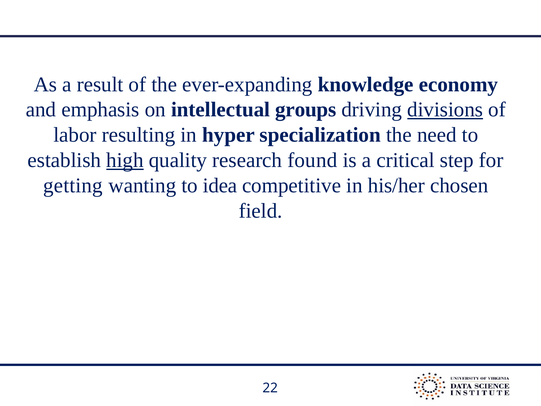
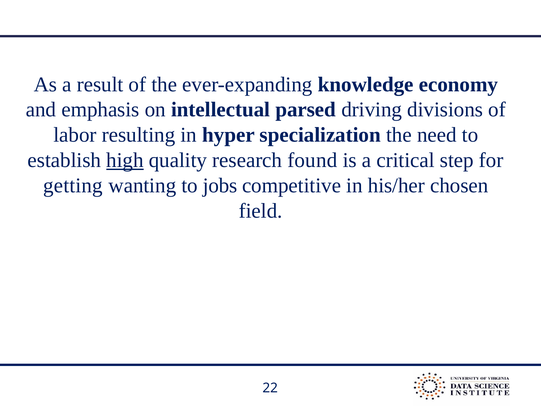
groups: groups -> parsed
divisions underline: present -> none
idea: idea -> jobs
